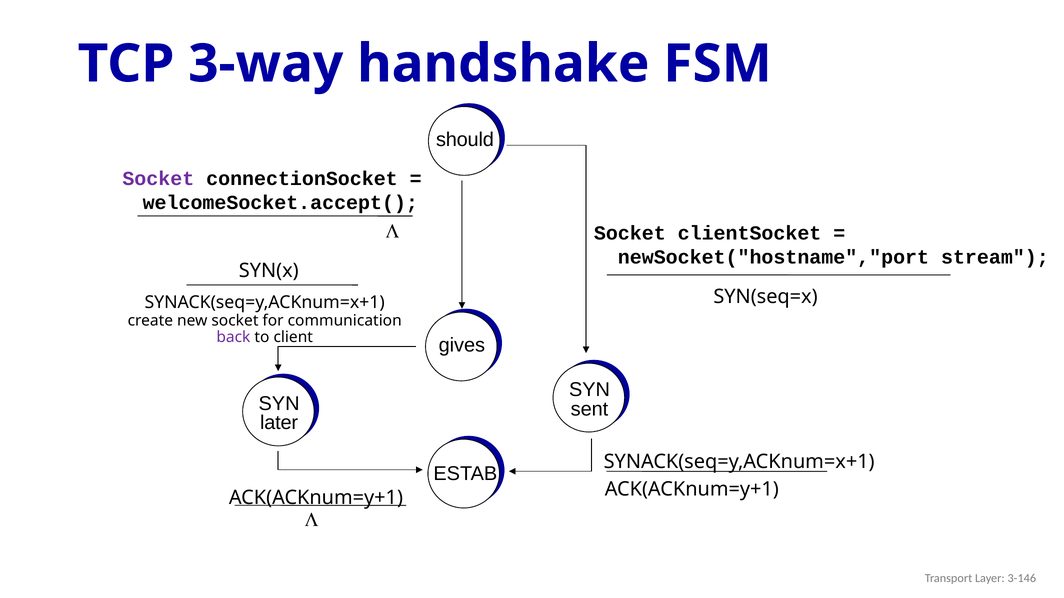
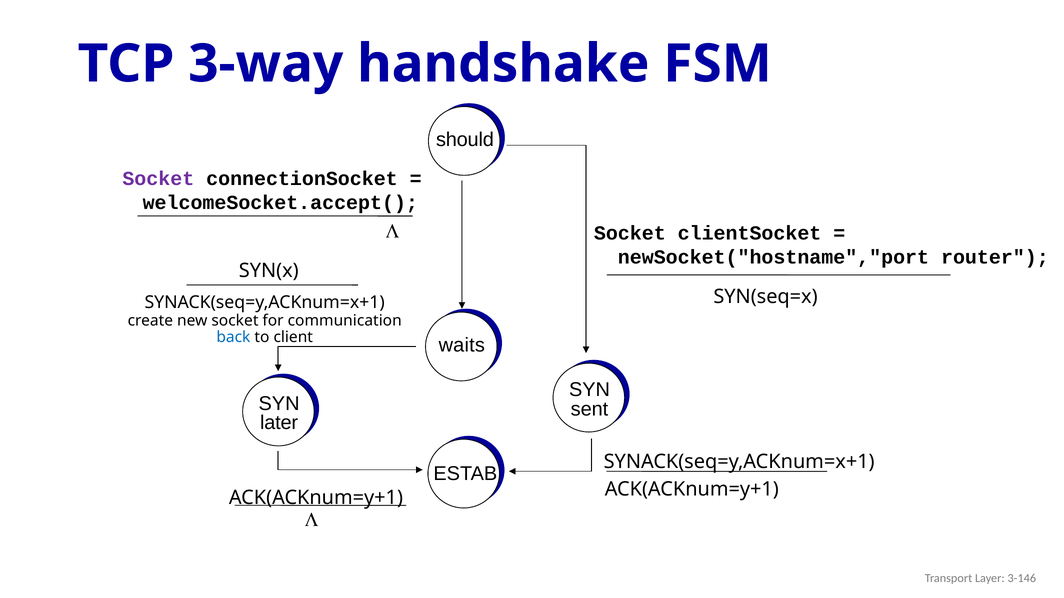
stream: stream -> router
back colour: purple -> blue
gives: gives -> waits
